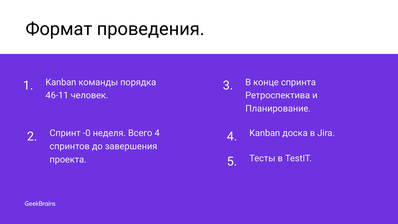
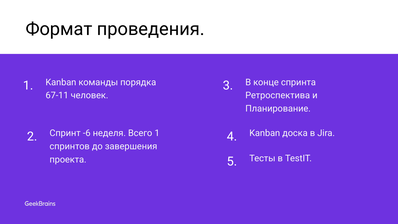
46-11: 46-11 -> 67-11
-0: -0 -> -6
Всего 4: 4 -> 1
